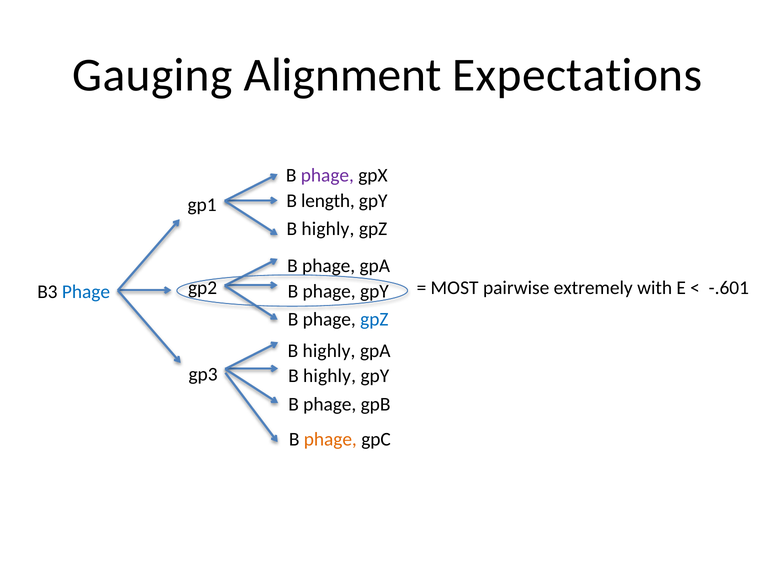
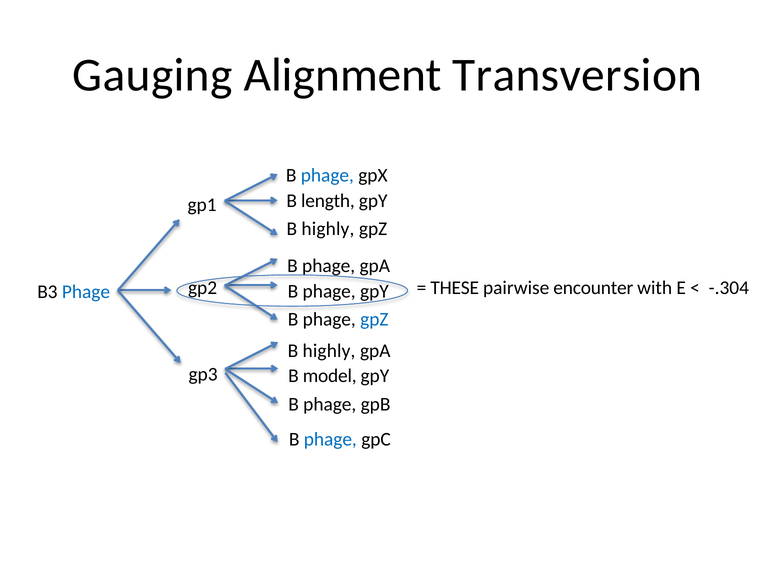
Expectations: Expectations -> Transversion
phage at (327, 175) colour: purple -> blue
MOST: MOST -> THESE
extremely: extremely -> encounter
-.601: -.601 -> -.304
highly at (330, 376): highly -> model
phage at (330, 439) colour: orange -> blue
